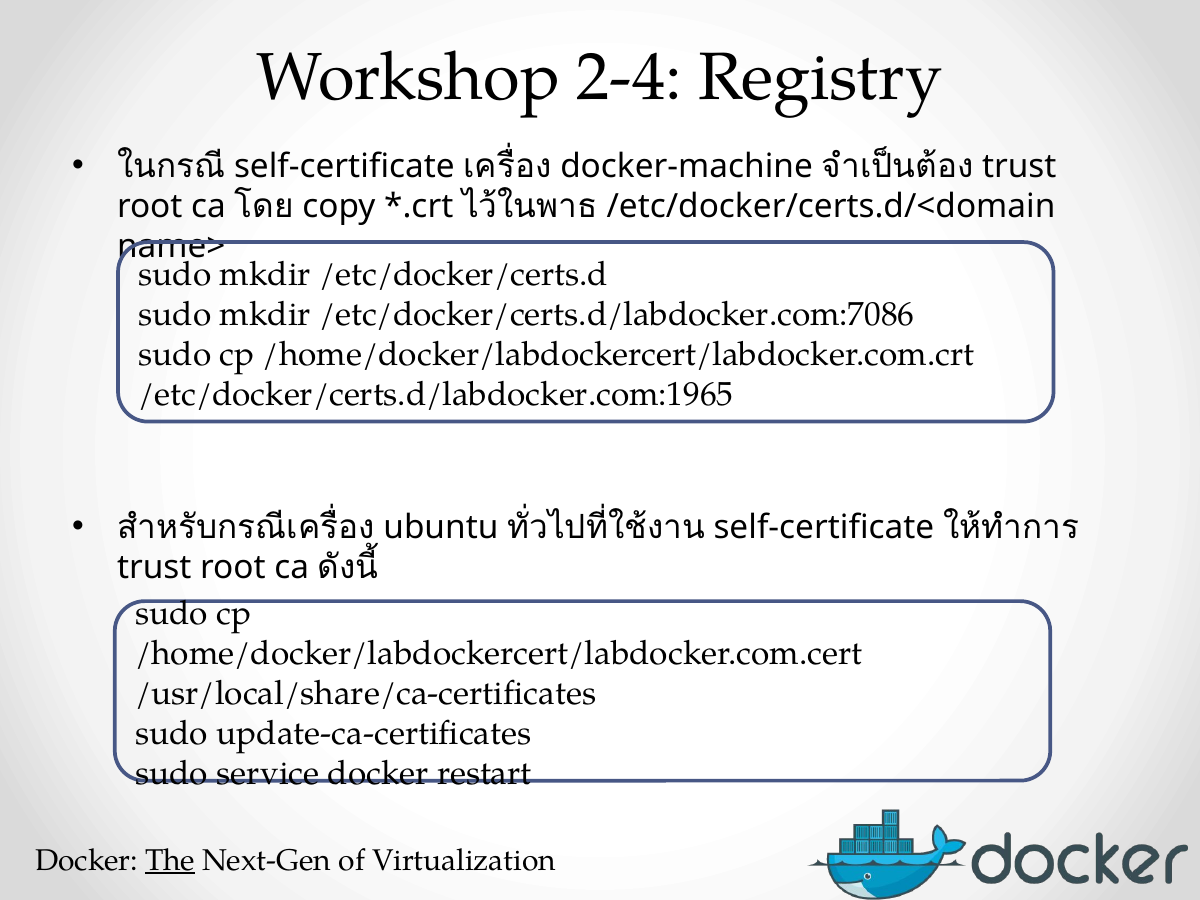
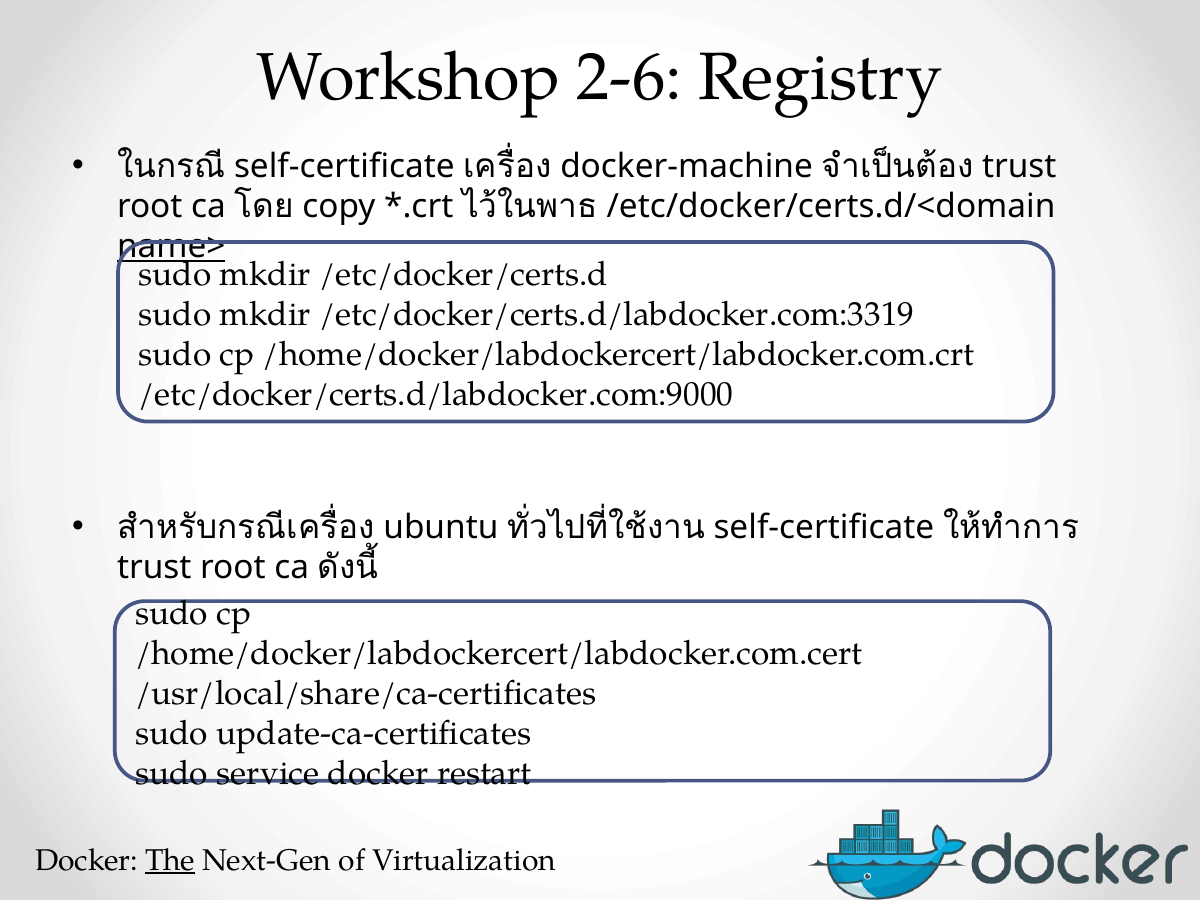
2-4: 2-4 -> 2-6
name> underline: none -> present
/etc/docker/certs.d/labdocker.com:7086: /etc/docker/certs.d/labdocker.com:7086 -> /etc/docker/certs.d/labdocker.com:3319
/etc/docker/certs.d/labdocker.com:1965: /etc/docker/certs.d/labdocker.com:1965 -> /etc/docker/certs.d/labdocker.com:9000
